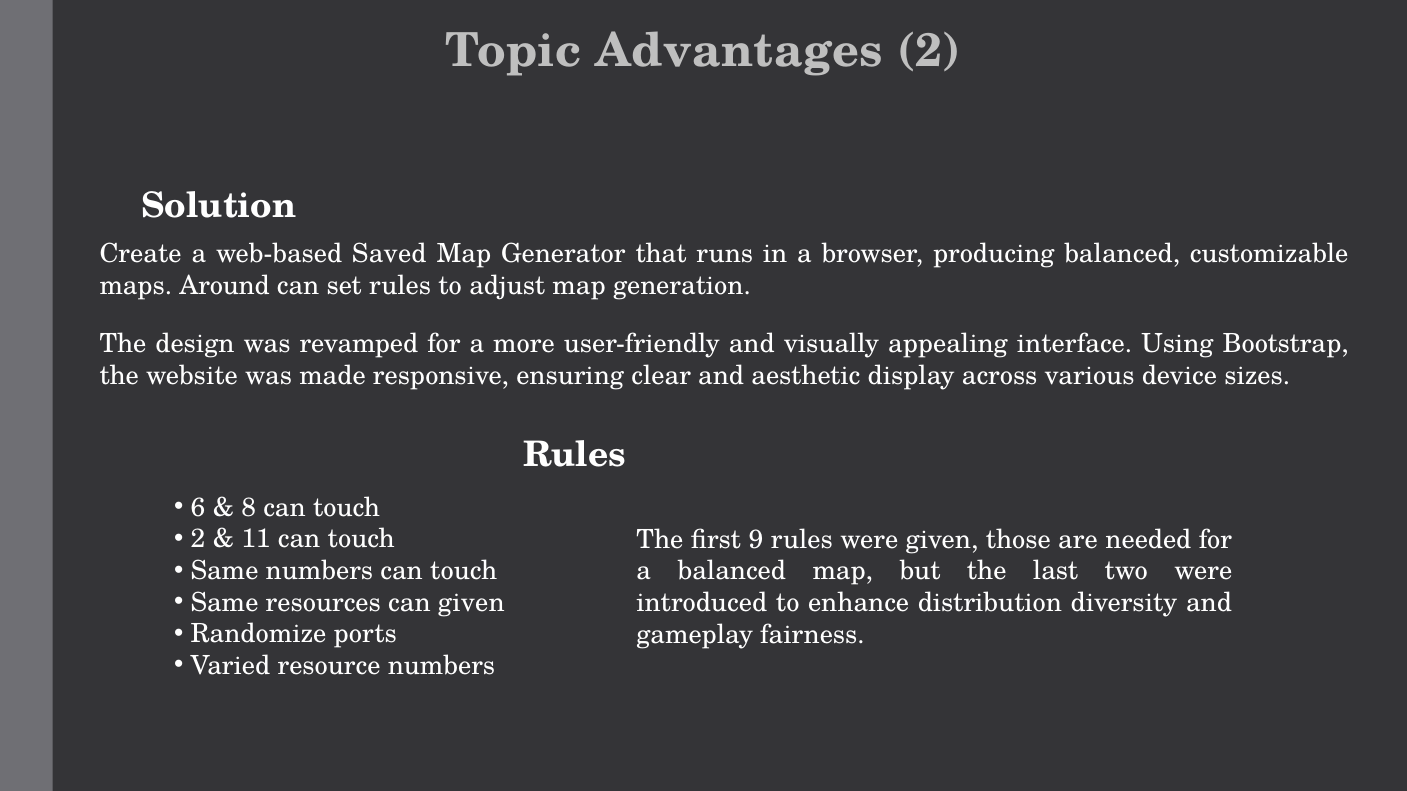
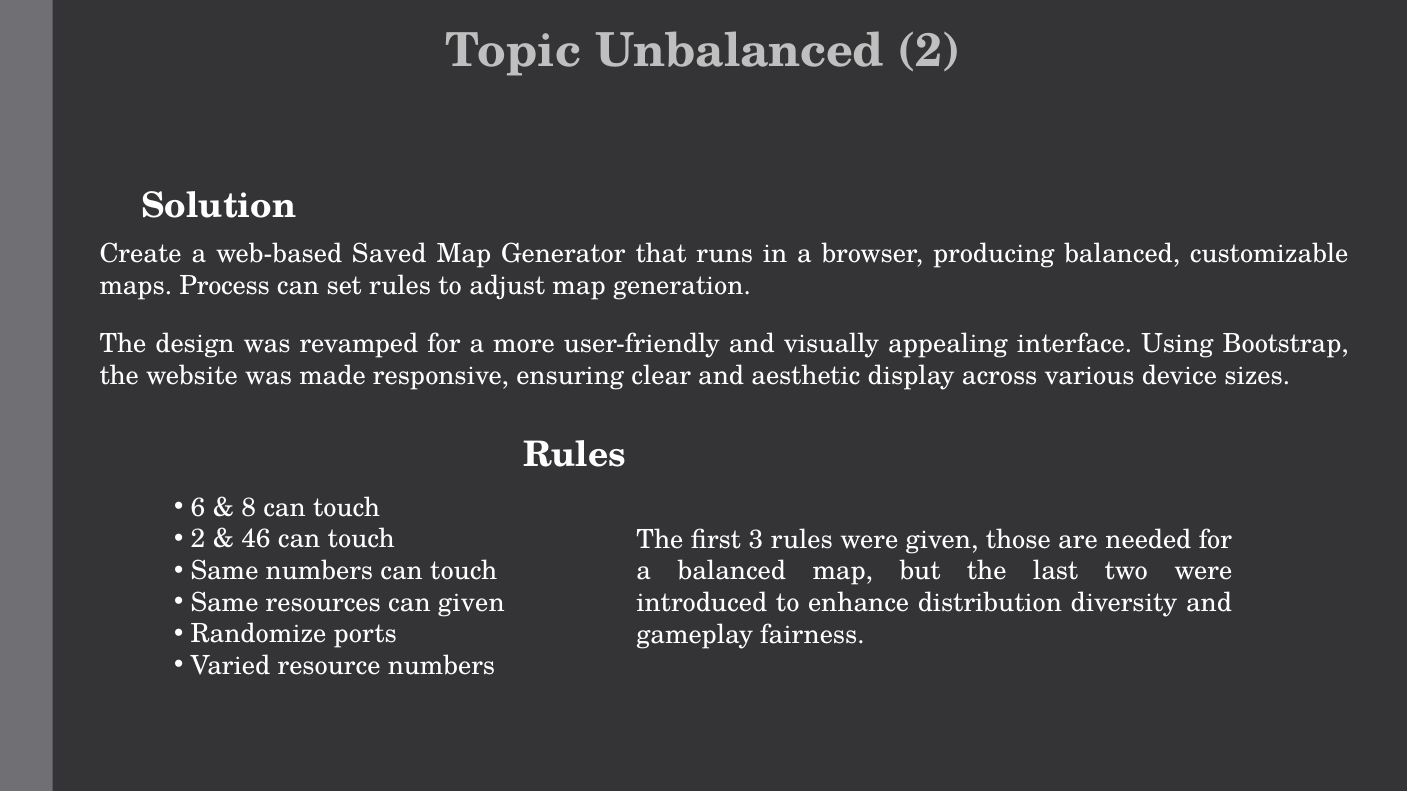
Advantages: Advantages -> Unbalanced
Around: Around -> Process
11: 11 -> 46
9: 9 -> 3
